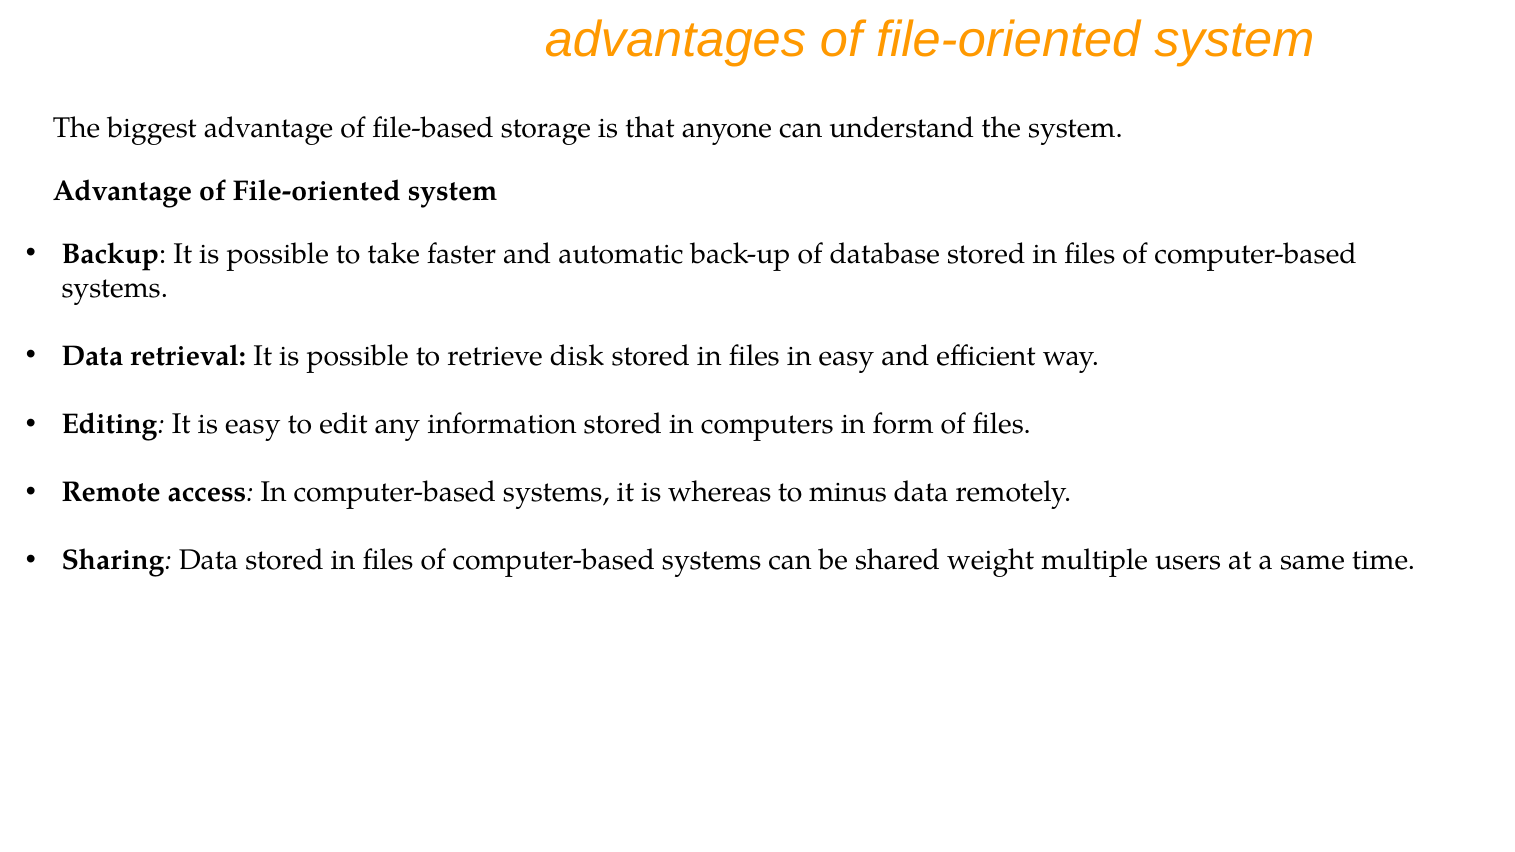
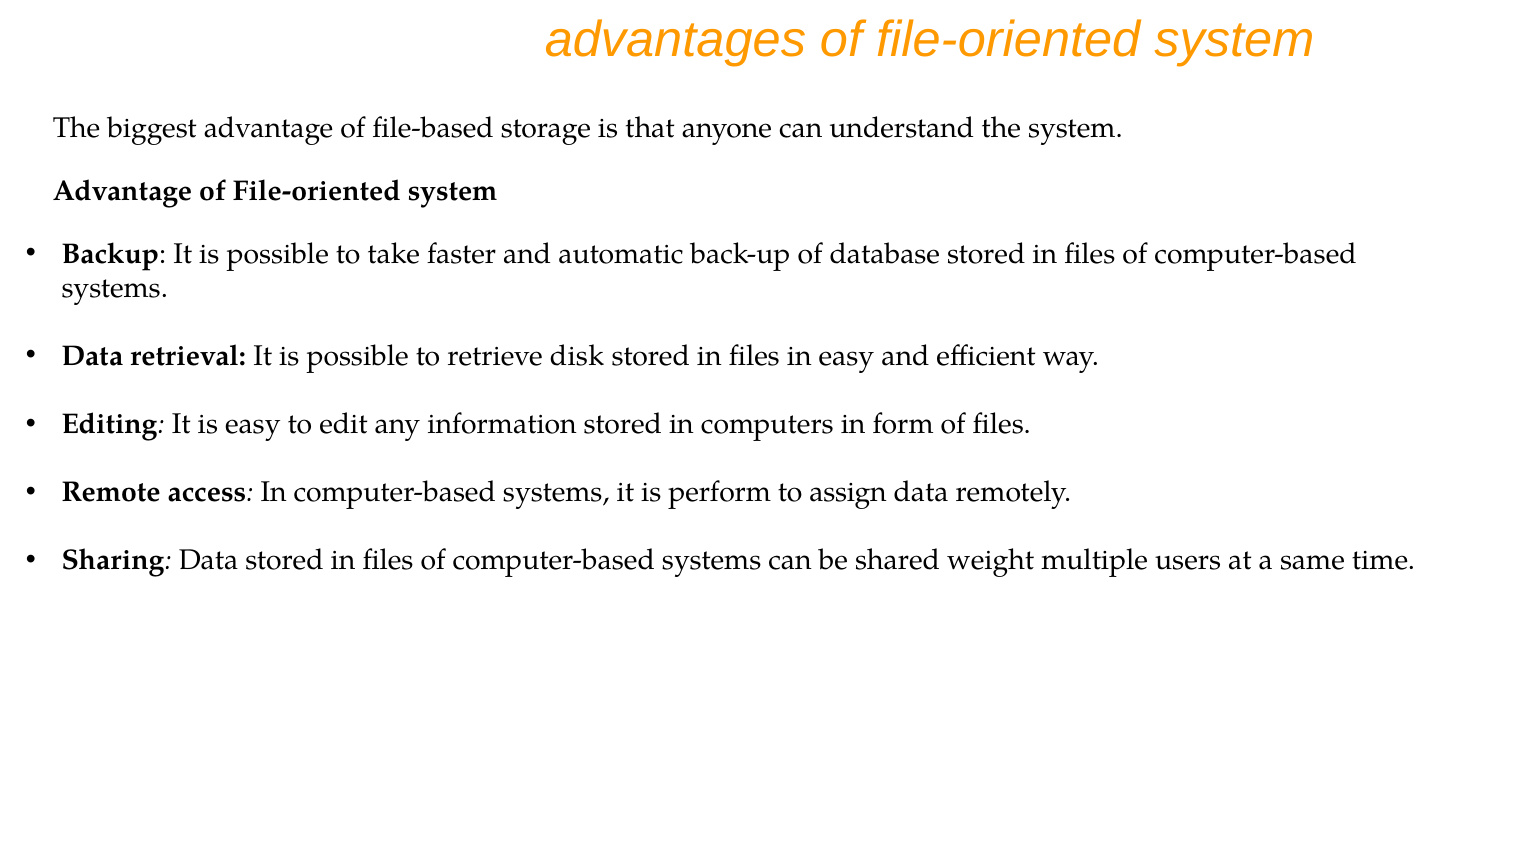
whereas: whereas -> perform
minus: minus -> assign
